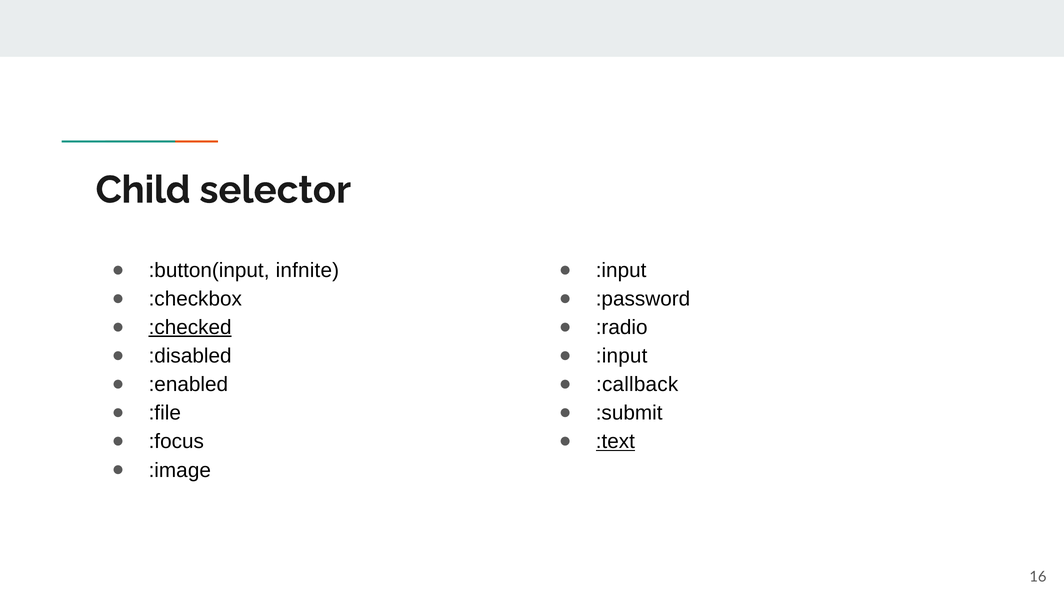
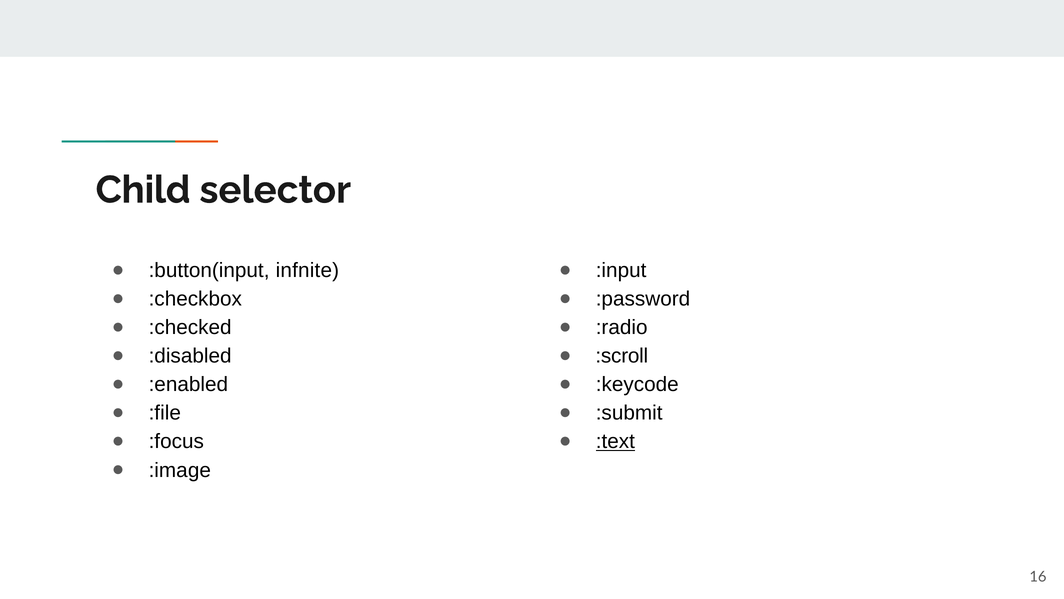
:checked underline: present -> none
:input at (622, 356): :input -> :scroll
:callback: :callback -> :keycode
